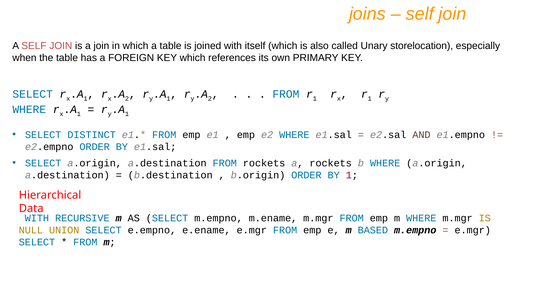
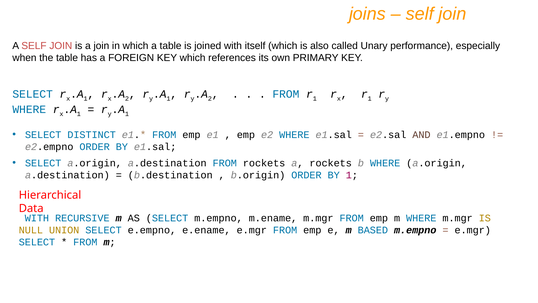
storelocation: storelocation -> performance
